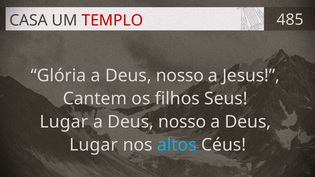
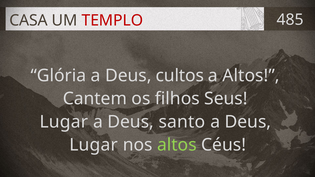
Glória a Deus nosso: nosso -> cultos
a Jesus: Jesus -> Altos
nosso at (182, 122): nosso -> santo
altos at (177, 145) colour: light blue -> light green
